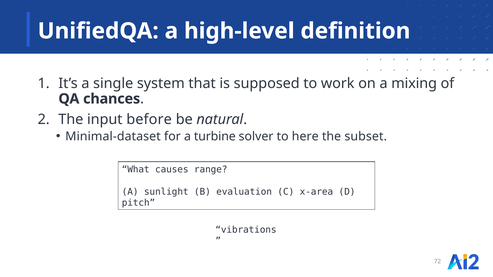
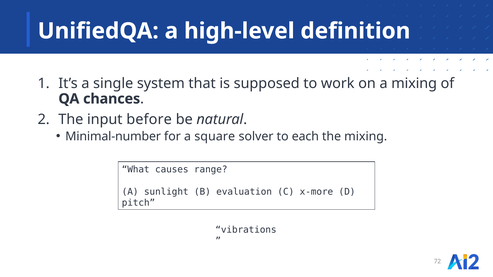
Minimal-dataset: Minimal-dataset -> Minimal-number
turbine: turbine -> square
here: here -> each
the subset: subset -> mixing
x-area: x-area -> x-more
